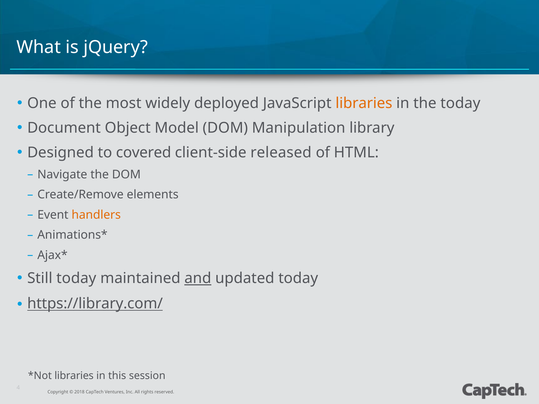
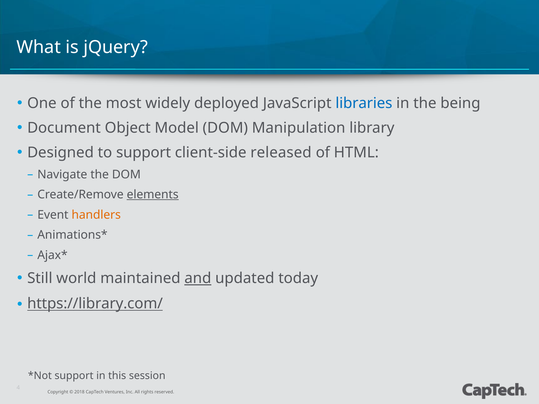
libraries at (364, 103) colour: orange -> blue
the today: today -> being
to covered: covered -> support
elements underline: none -> present
Still today: today -> world
libraries at (74, 376): libraries -> support
